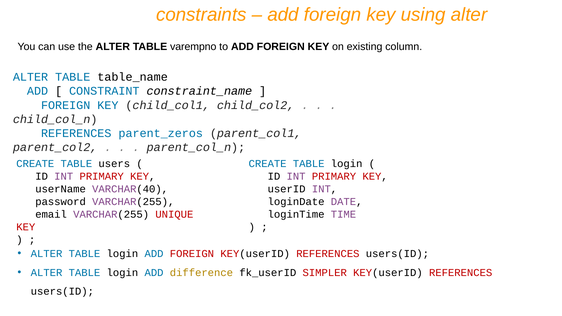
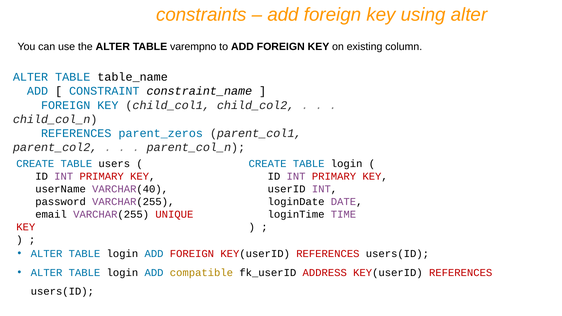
difference: difference -> compatible
SIMPLER: SIMPLER -> ADDRESS
